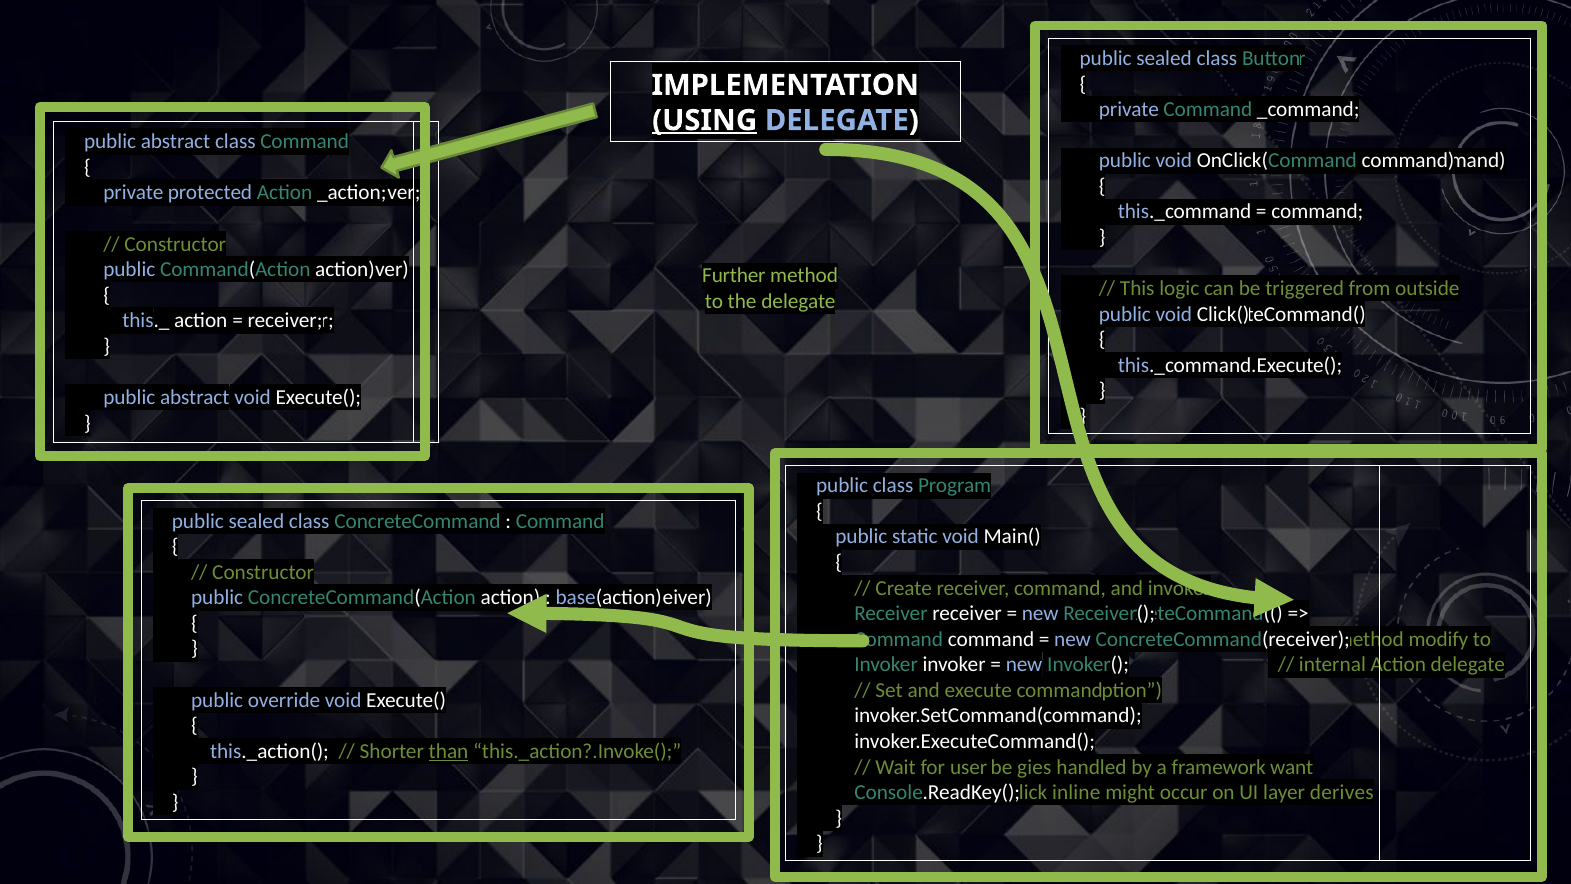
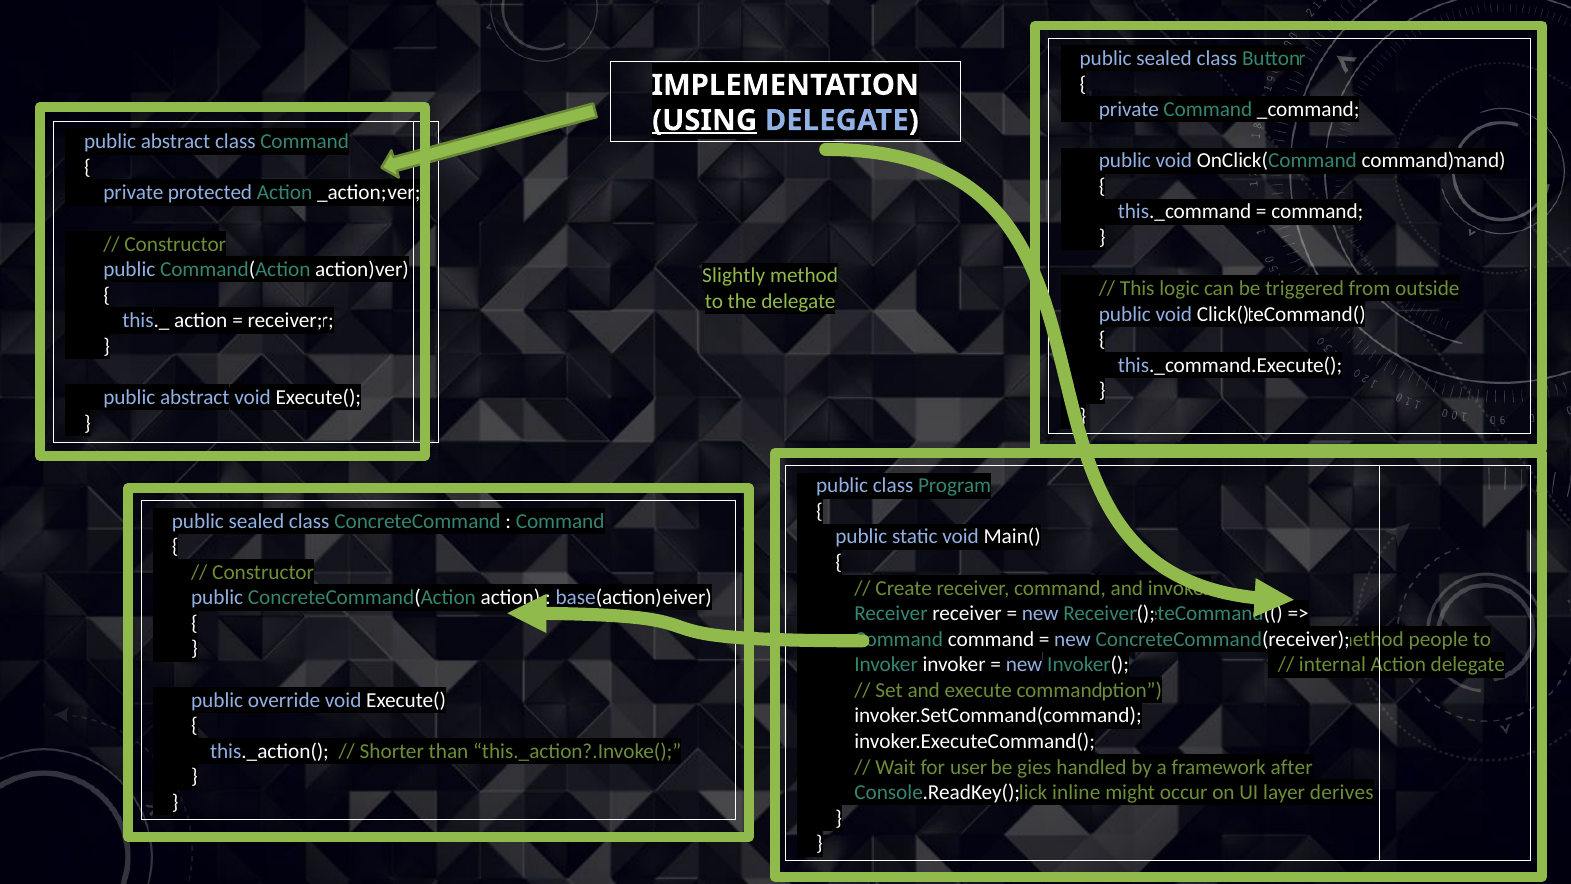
Further: Further -> Slightly
modify: modify -> people
than underline: present -> none
want: want -> after
